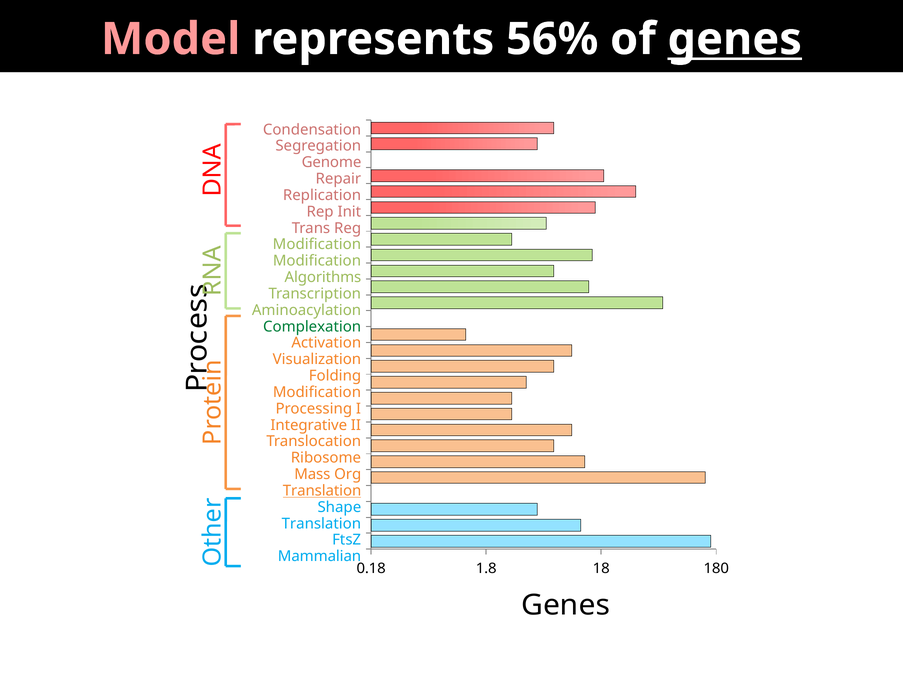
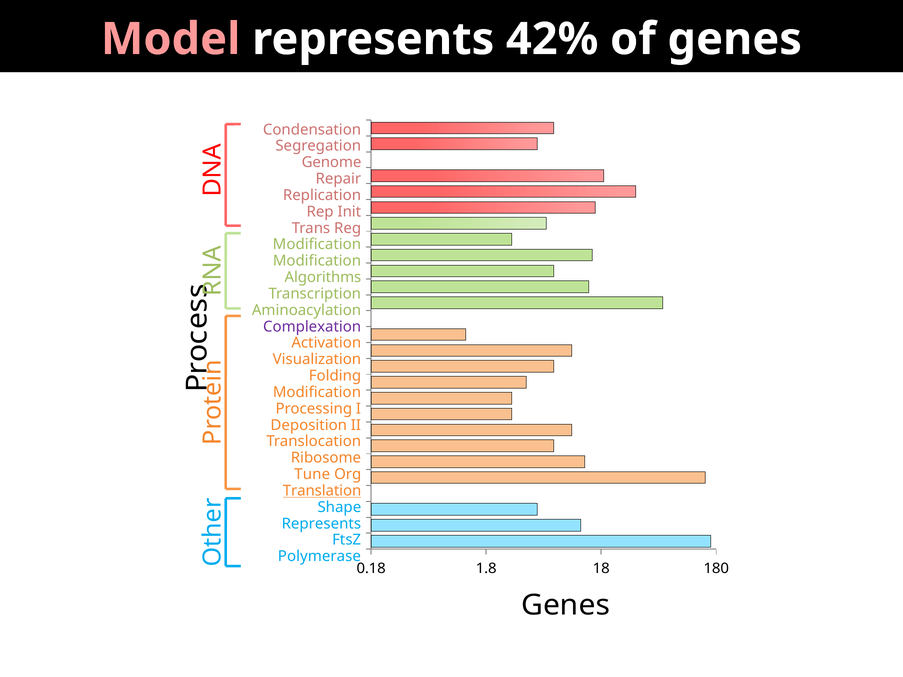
56%: 56% -> 42%
genes at (735, 39) underline: present -> none
Complexation colour: green -> purple
Integrative: Integrative -> Deposition
Mass: Mass -> Tune
Translation at (321, 524): Translation -> Represents
Mammalian: Mammalian -> Polymerase
